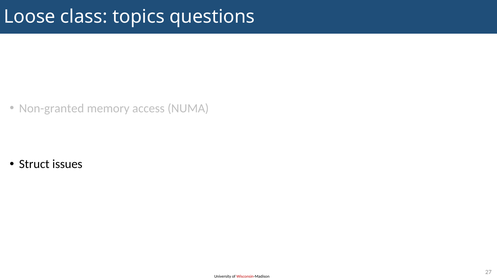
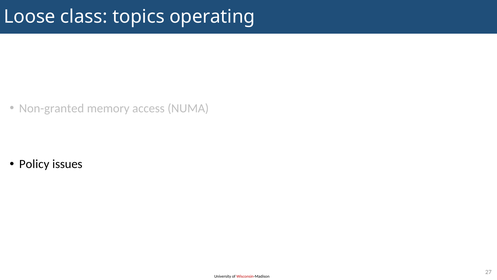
questions: questions -> operating
Struct: Struct -> Policy
